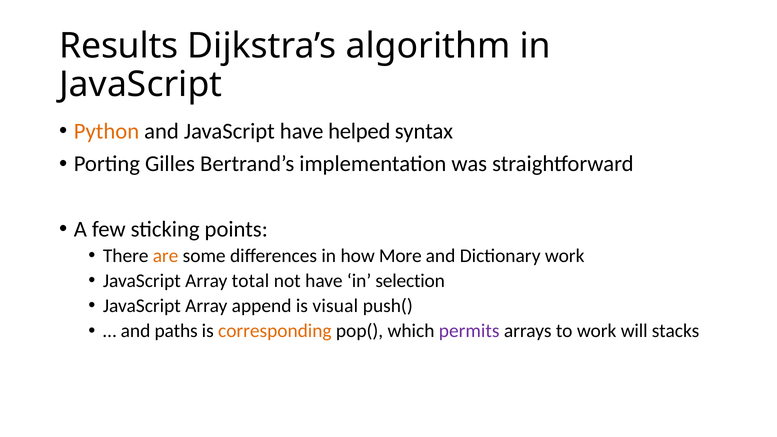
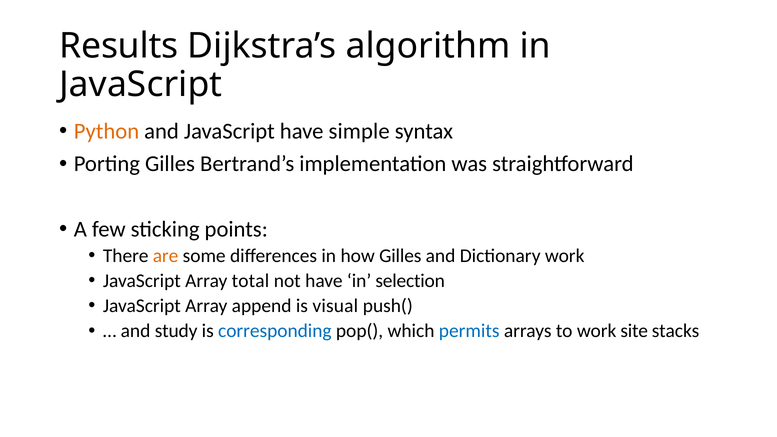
helped: helped -> simple
how More: More -> Gilles
paths: paths -> study
corresponding colour: orange -> blue
permits colour: purple -> blue
will: will -> site
